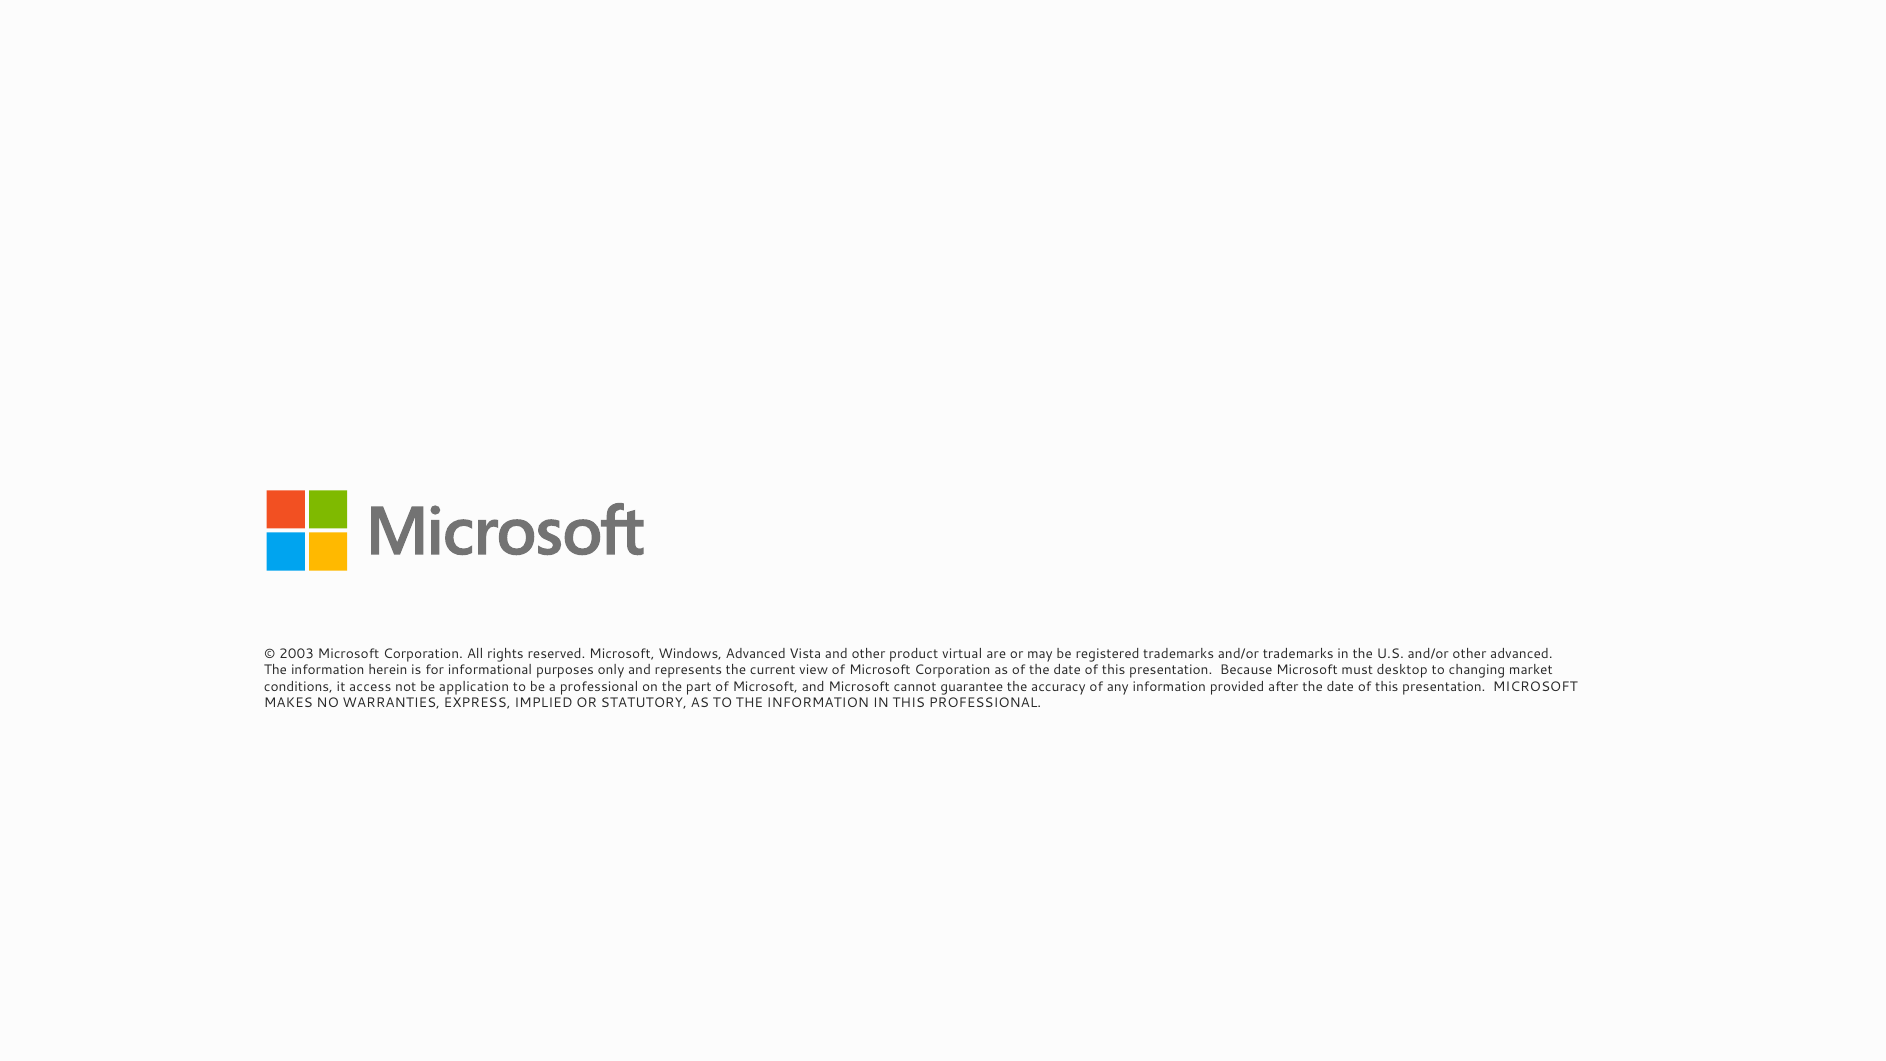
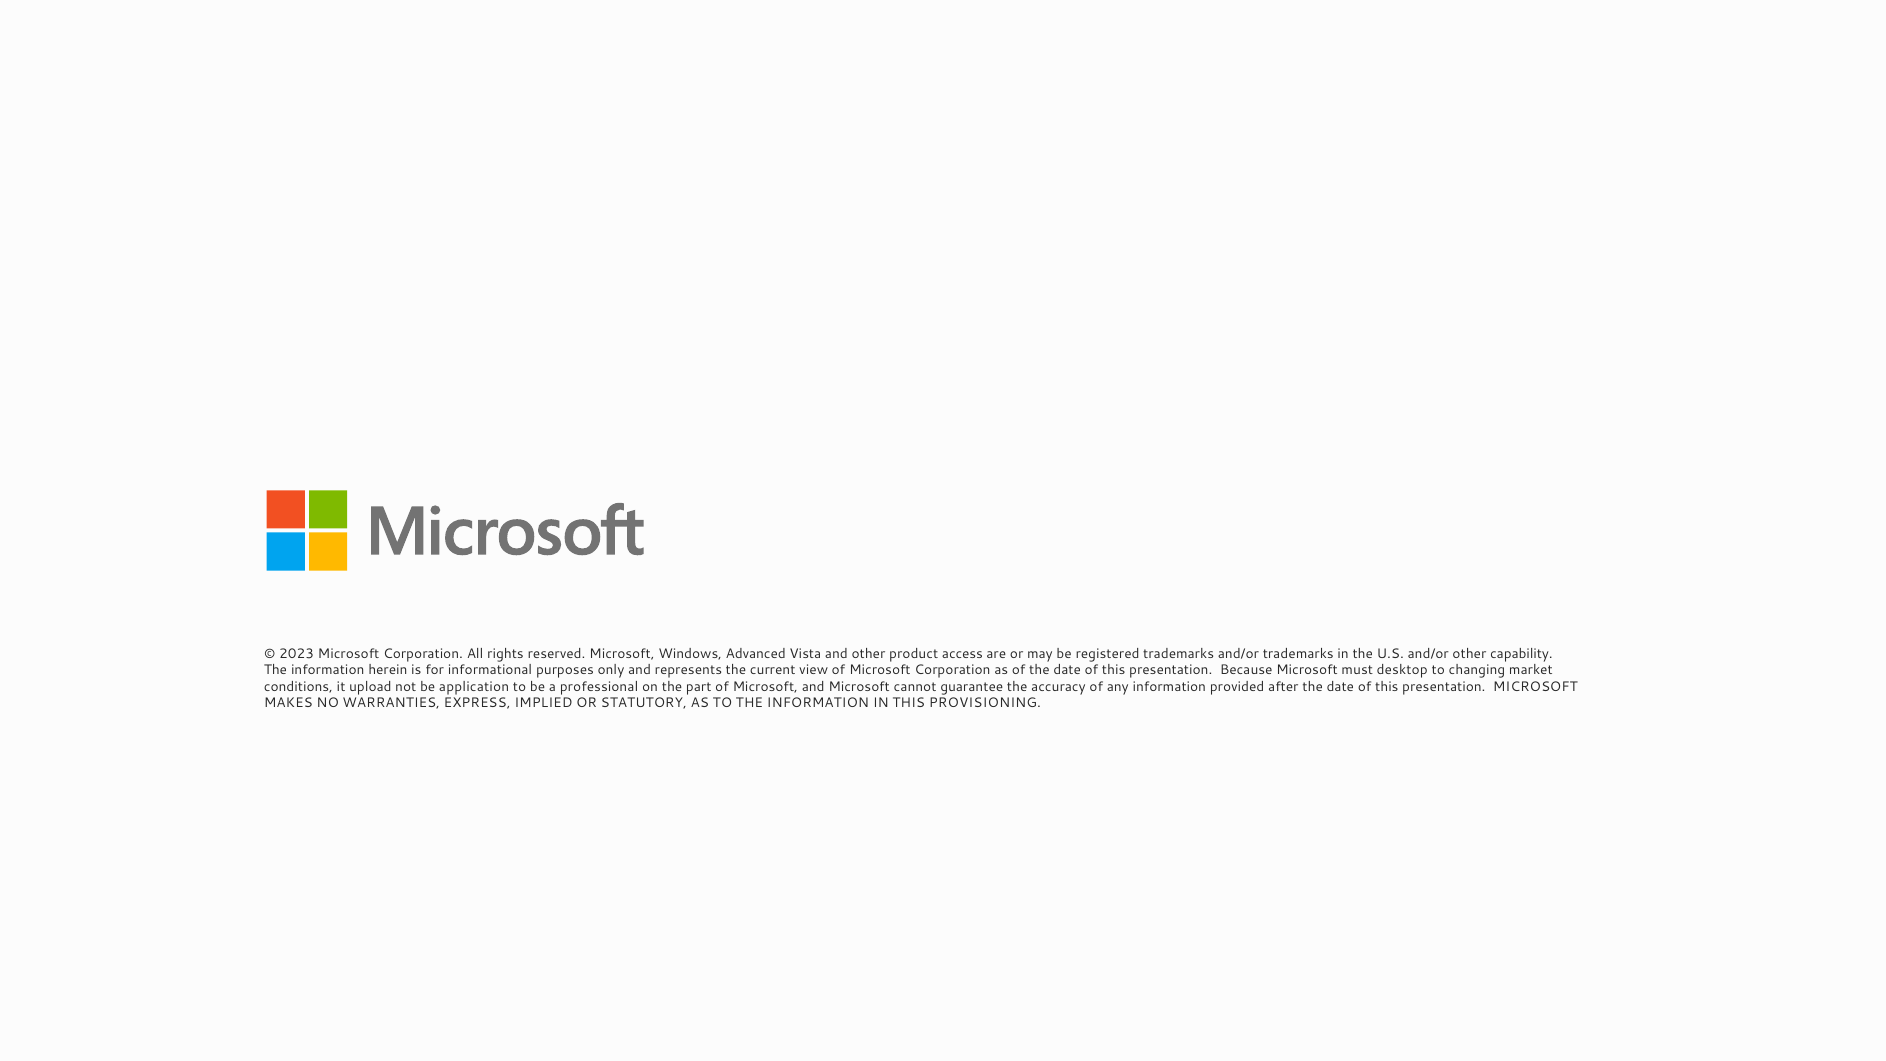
2003: 2003 -> 2023
virtual: virtual -> access
other advanced: advanced -> capability
access: access -> upload
THIS PROFESSIONAL: PROFESSIONAL -> PROVISIONING
